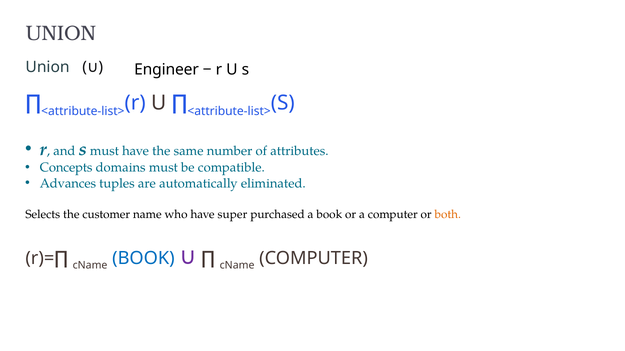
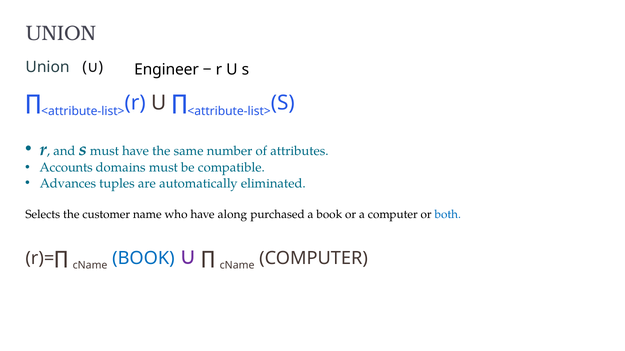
Concepts: Concepts -> Accounts
super: super -> along
both colour: orange -> blue
